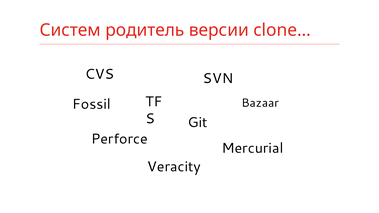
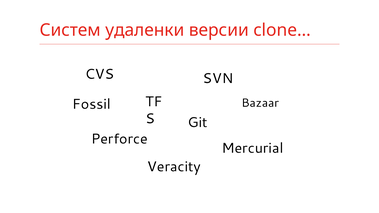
родитель: родитель -> удаленки
